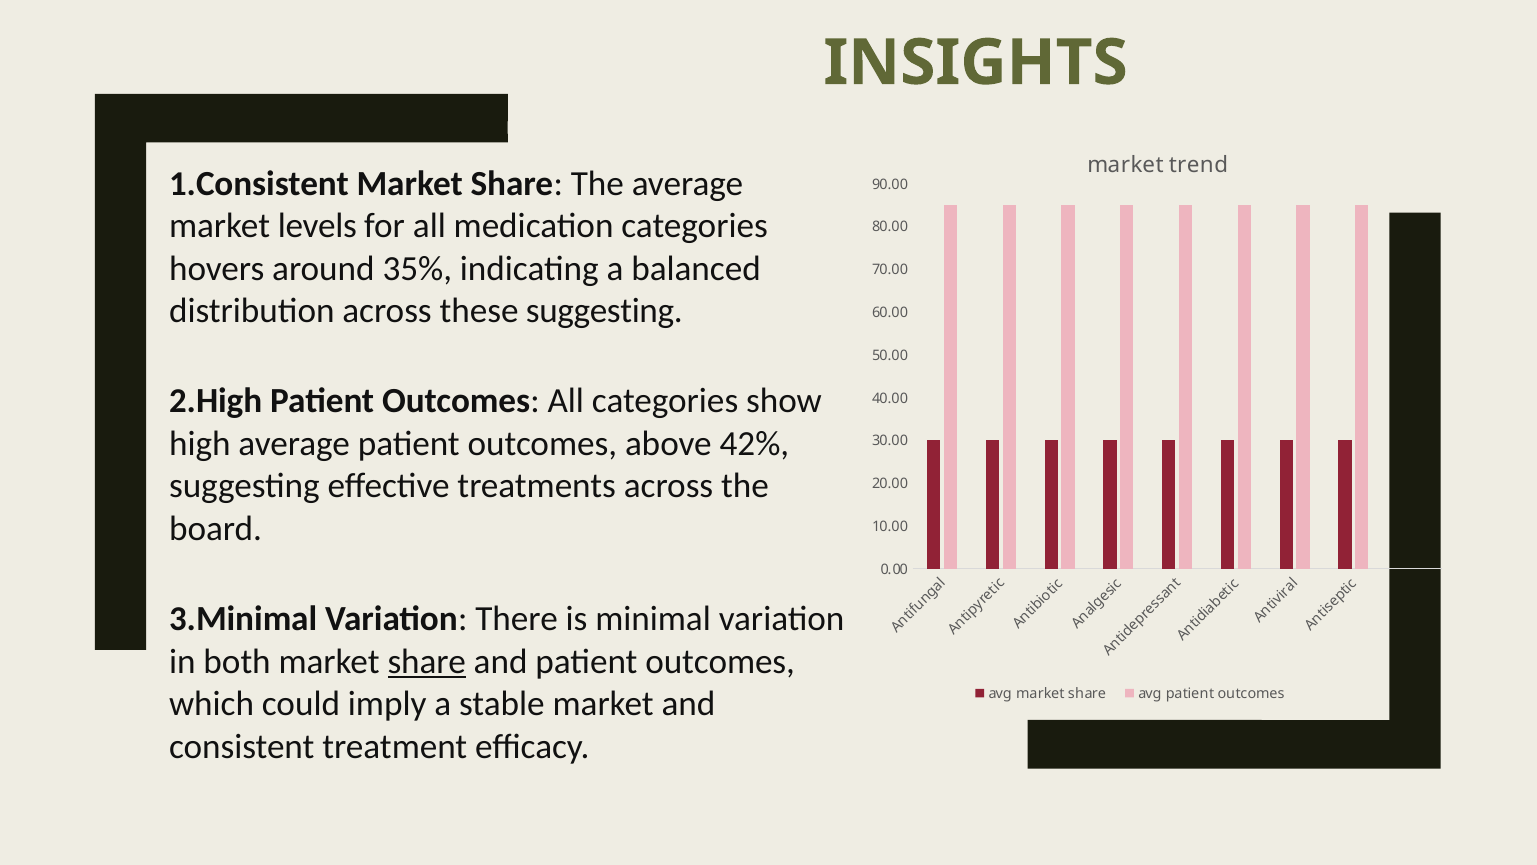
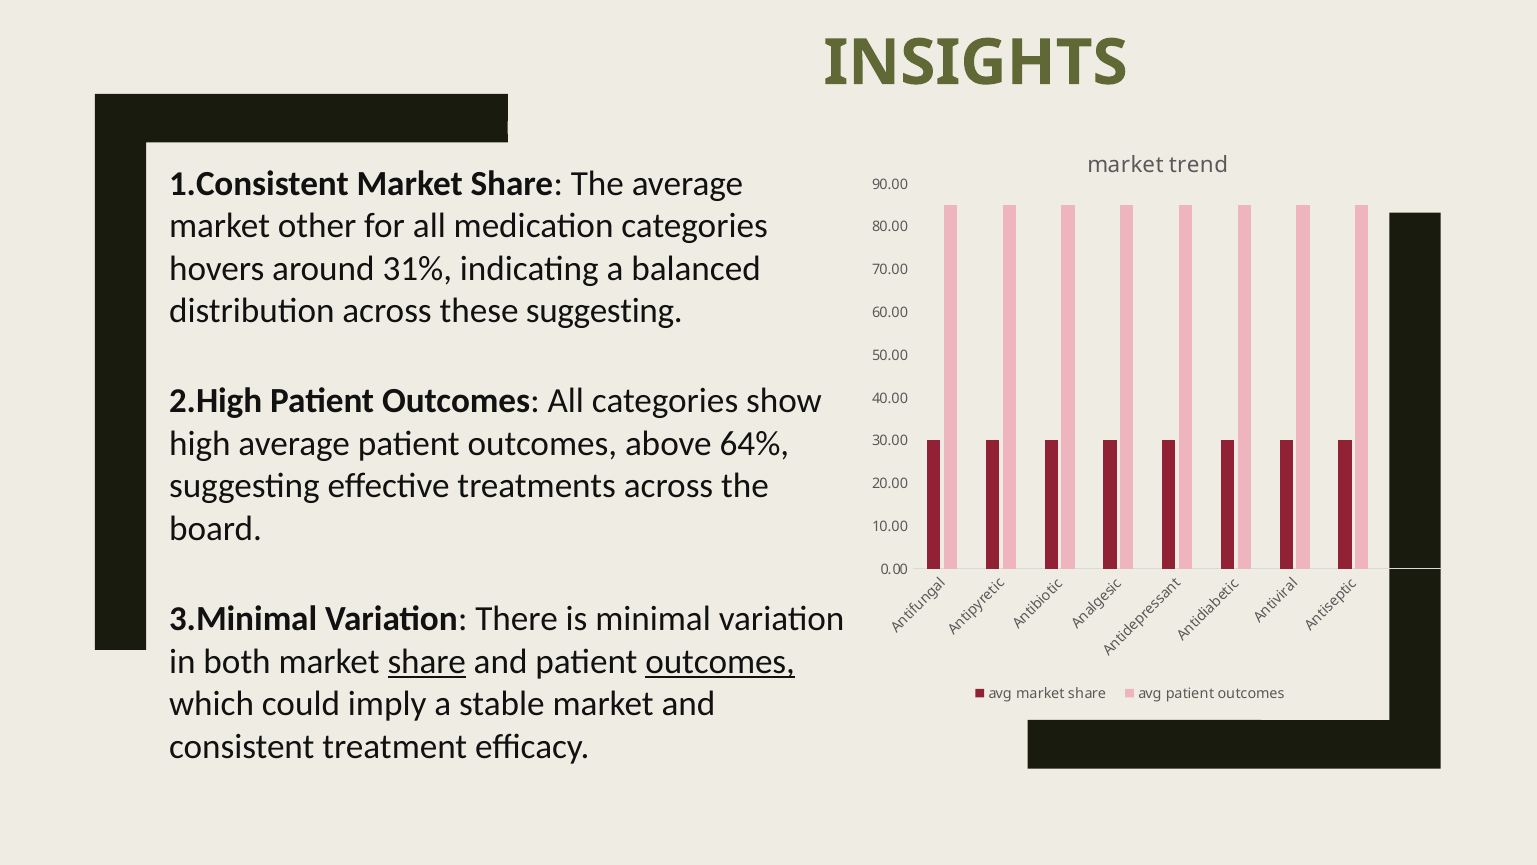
levels: levels -> other
35%: 35% -> 31%
42%: 42% -> 64%
outcomes at (720, 661) underline: none -> present
